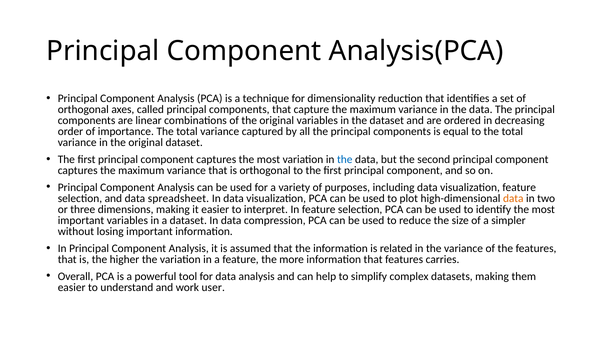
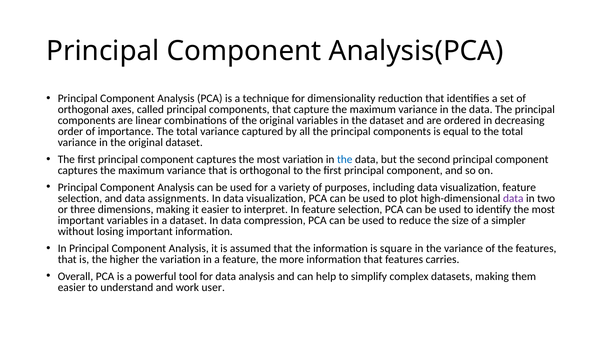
spreadsheet: spreadsheet -> assignments
data at (513, 198) colour: orange -> purple
related: related -> square
